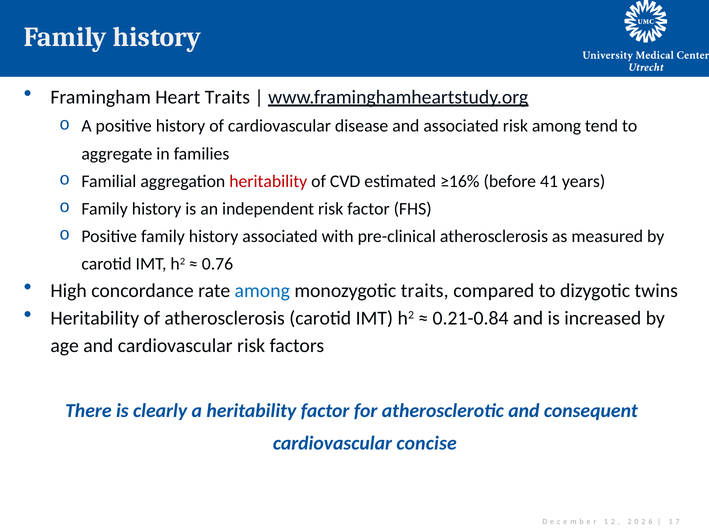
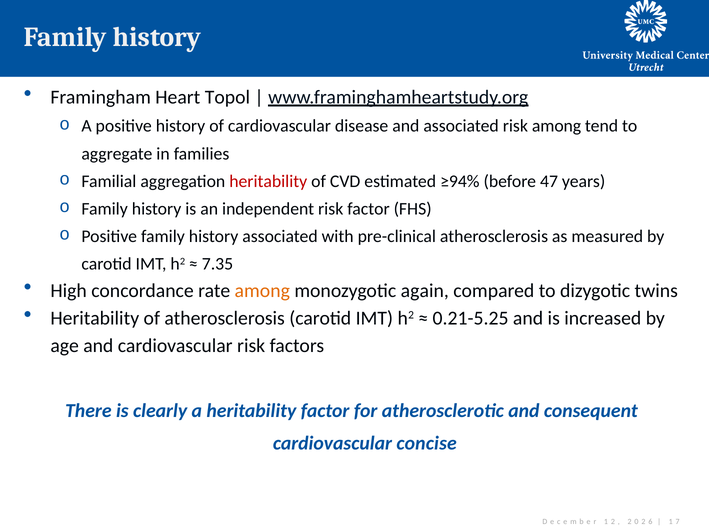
Heart Traits: Traits -> Topol
≥16%: ≥16% -> ≥94%
41: 41 -> 47
0.76: 0.76 -> 7.35
among at (262, 290) colour: blue -> orange
monozygotic traits: traits -> again
0.21-0.84: 0.21-0.84 -> 0.21-5.25
